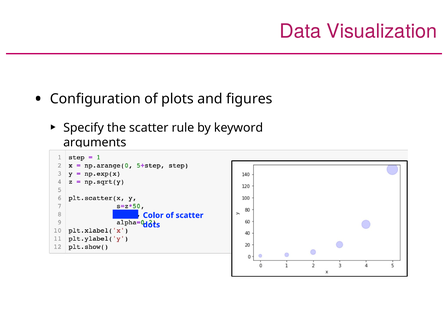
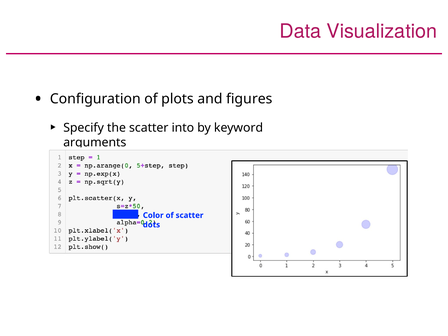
rule: rule -> into
